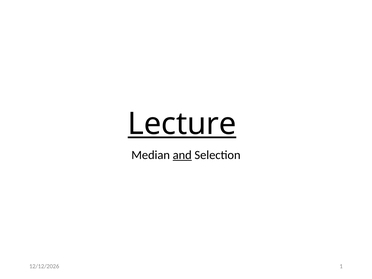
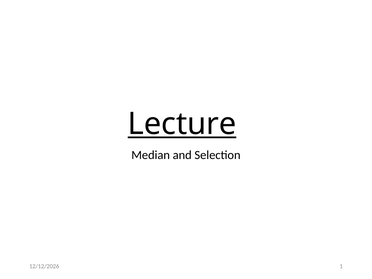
and underline: present -> none
